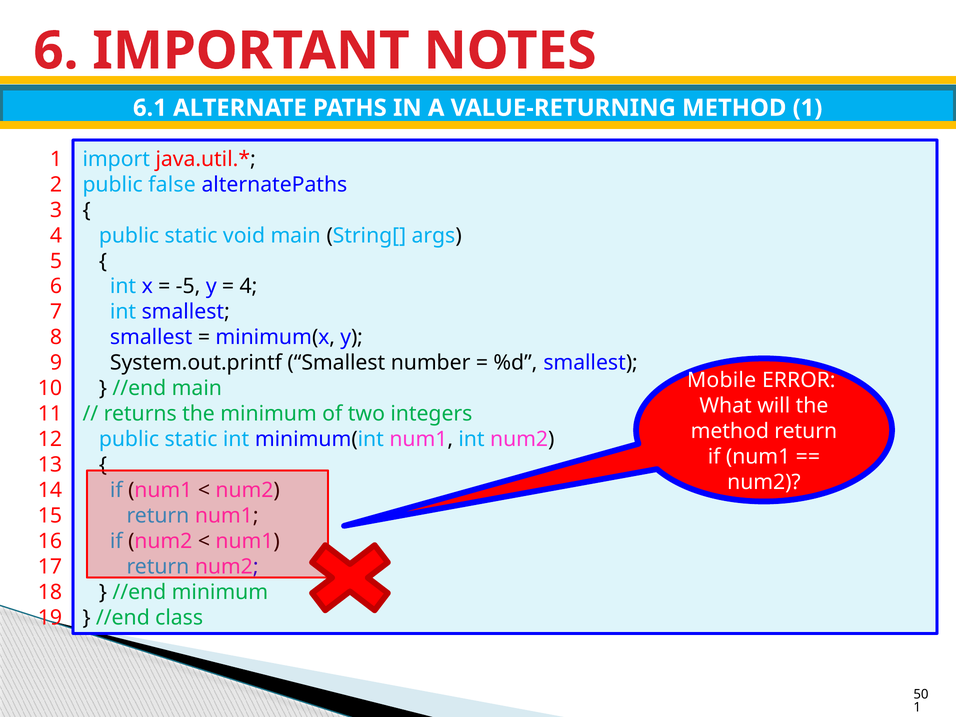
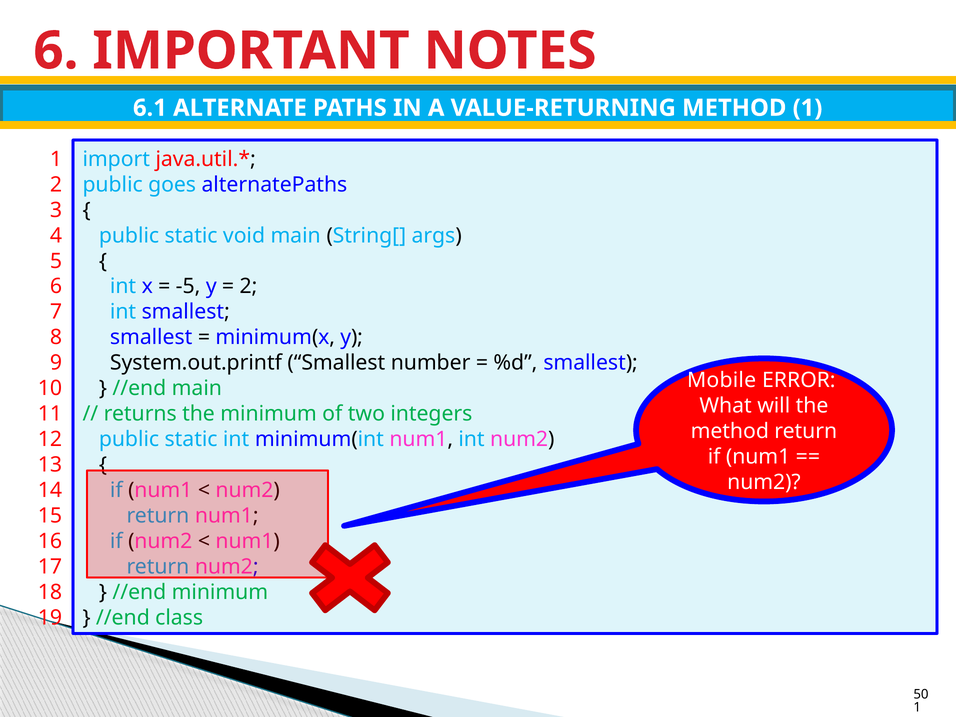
false: false -> goes
4 at (249, 286): 4 -> 2
